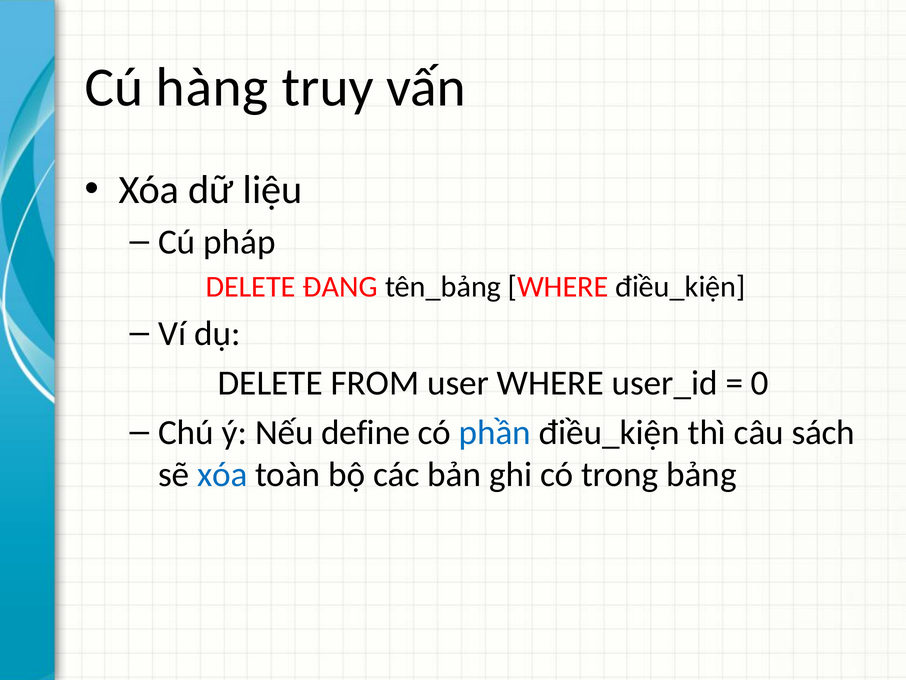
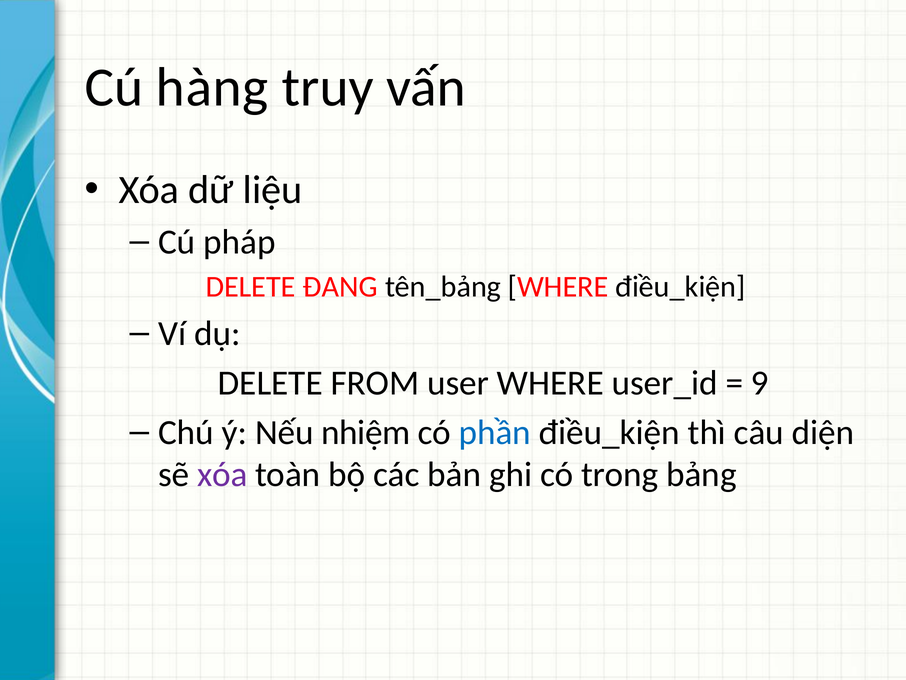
0: 0 -> 9
define: define -> nhiệm
sách: sách -> diện
xóa at (222, 474) colour: blue -> purple
